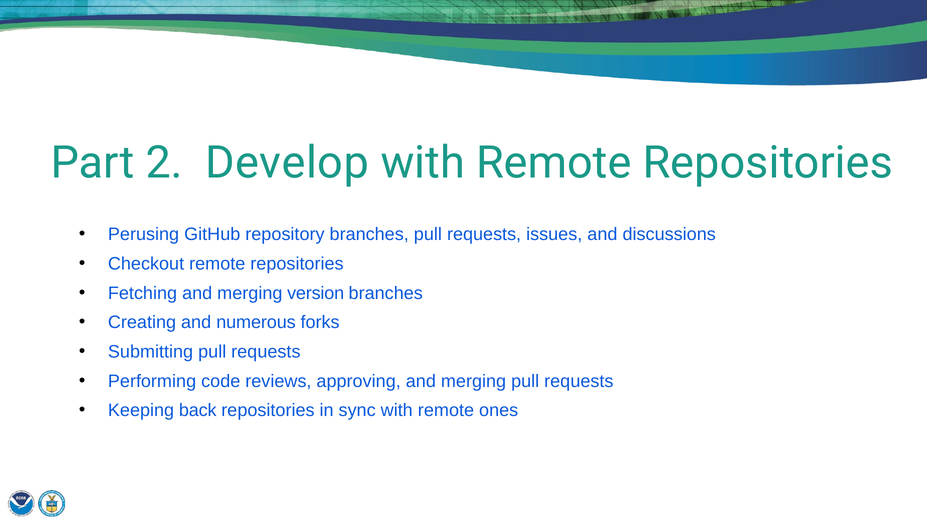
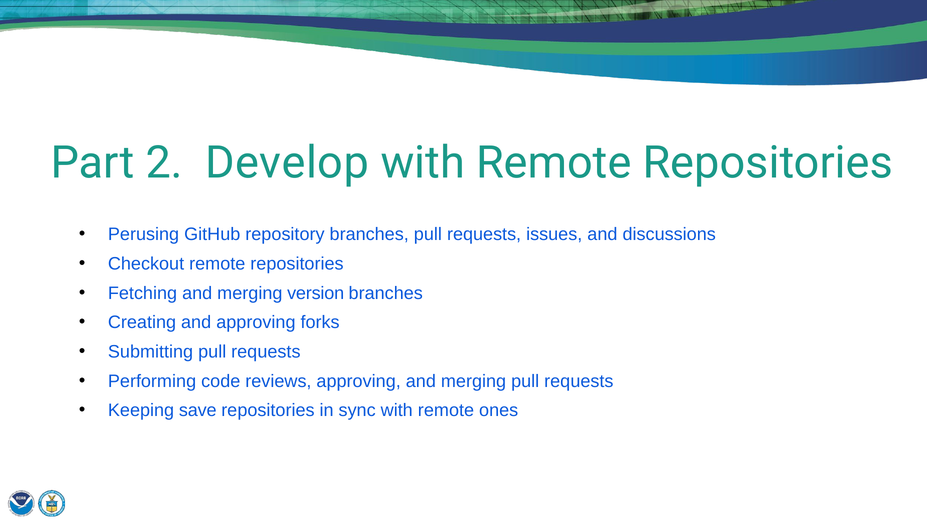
and numerous: numerous -> approving
back: back -> save
